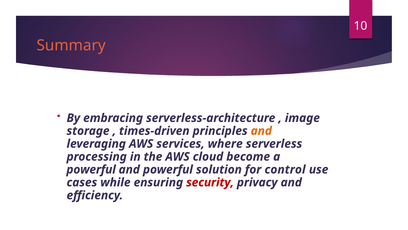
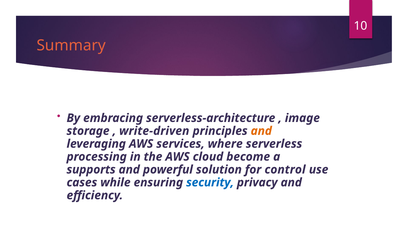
times-driven: times-driven -> write-driven
powerful at (91, 169): powerful -> supports
security colour: red -> blue
